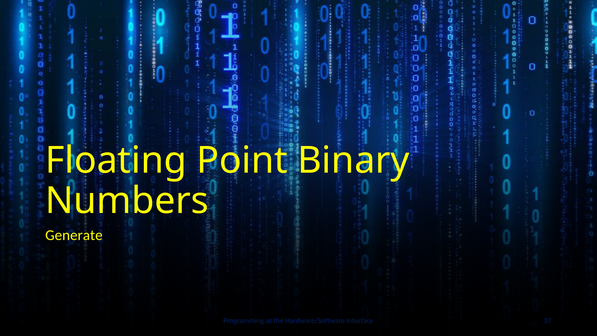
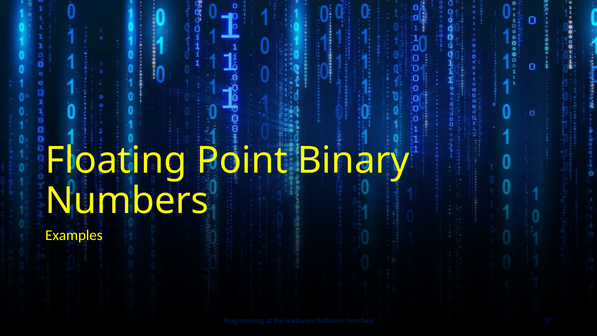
Generate: Generate -> Examples
